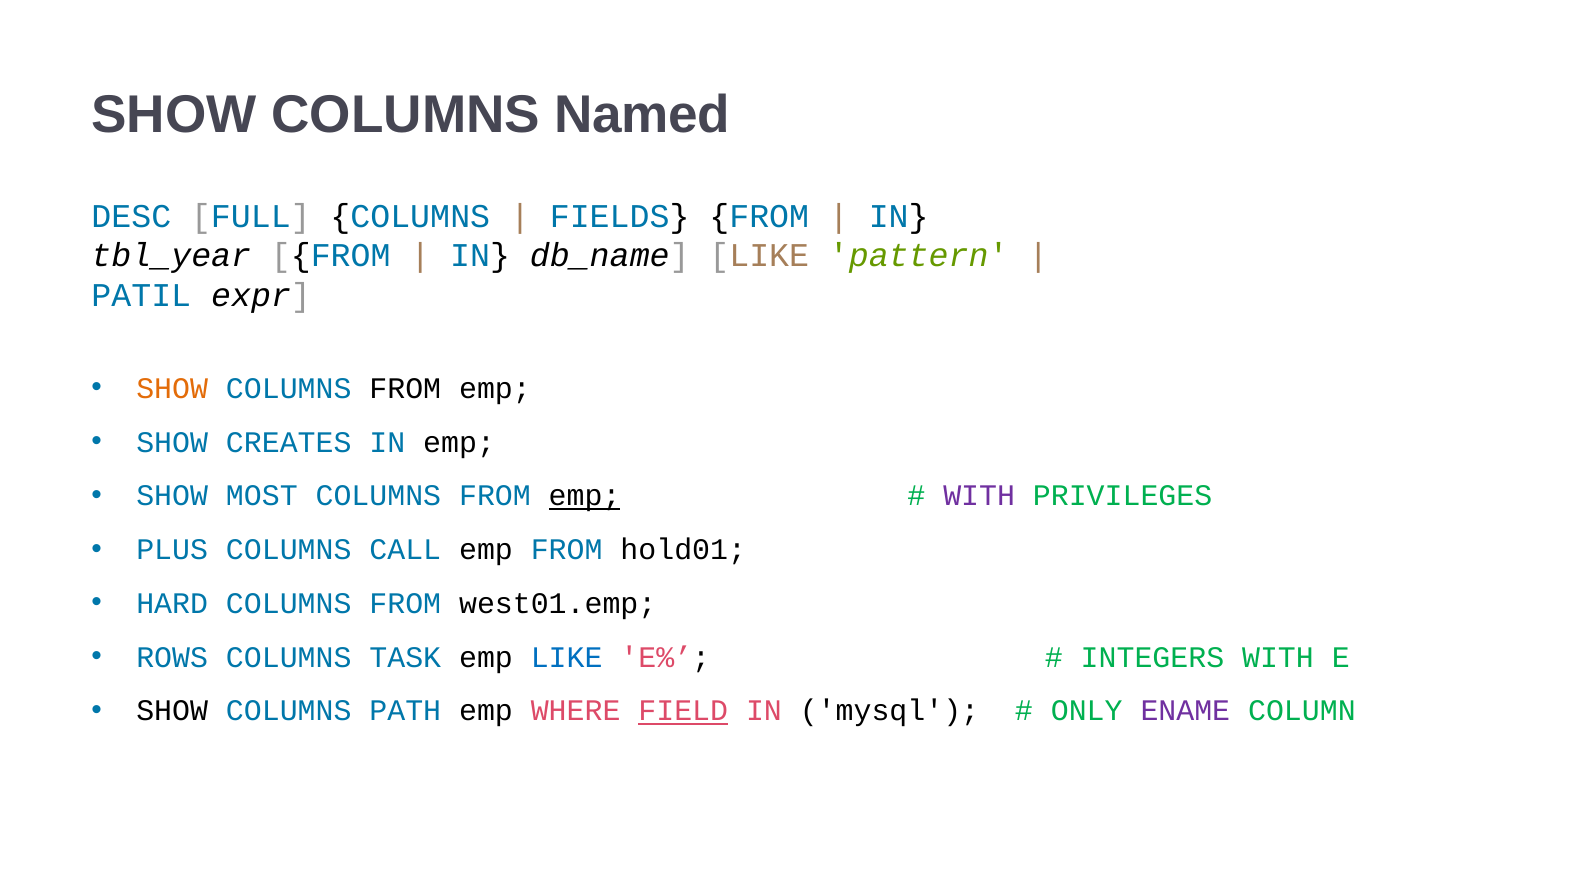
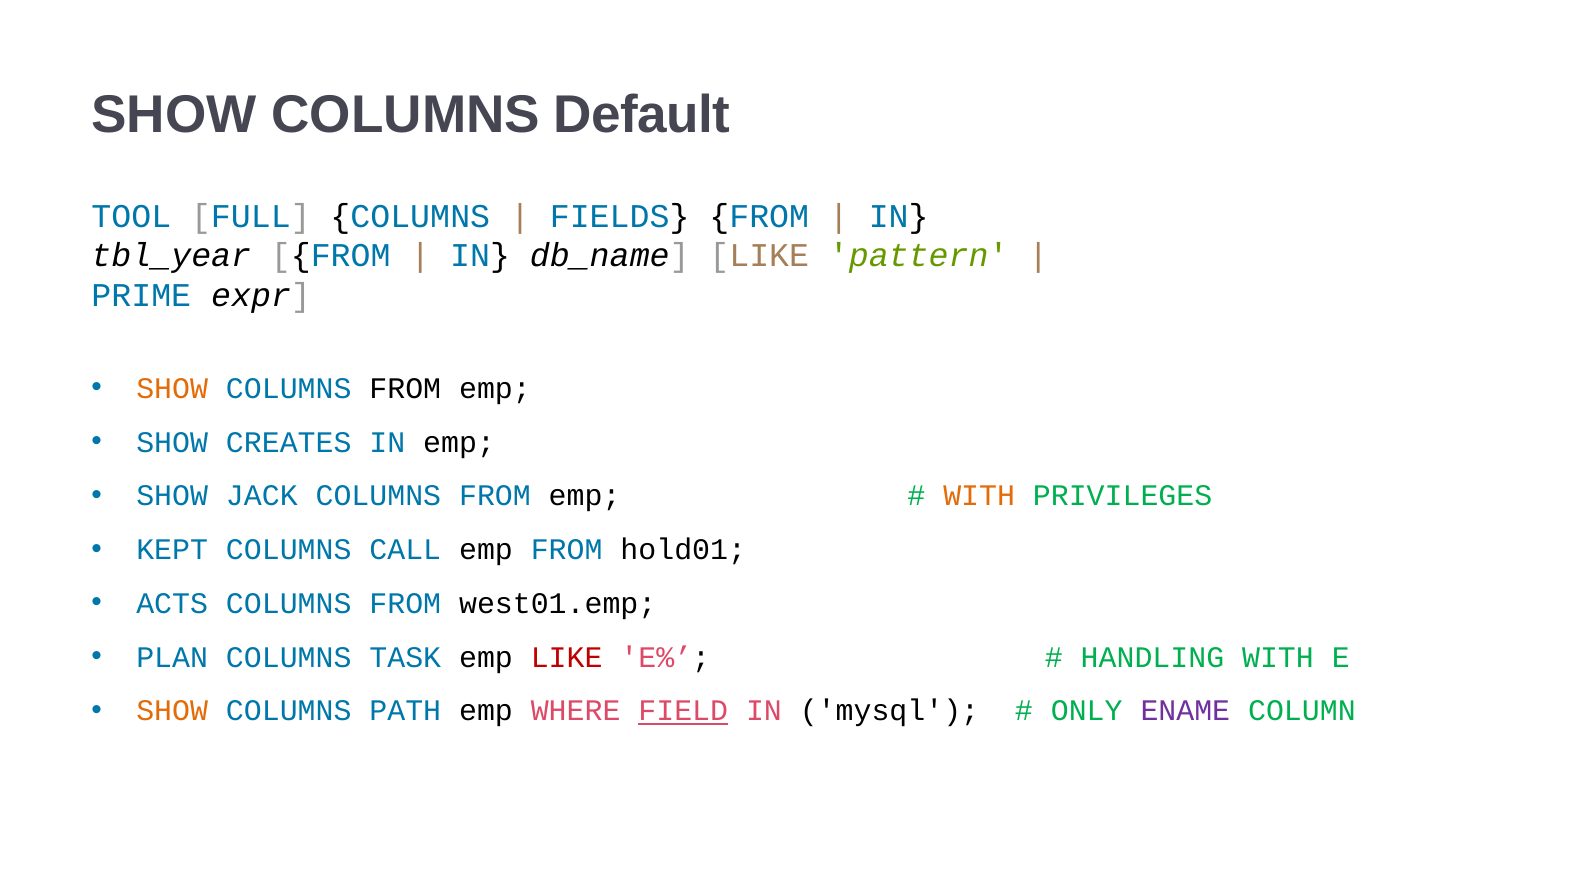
Named: Named -> Default
DESC: DESC -> TOOL
PATIL: PATIL -> PRIME
MOST: MOST -> JACK
emp at (585, 496) underline: present -> none
WITH at (979, 496) colour: purple -> orange
PLUS: PLUS -> KEPT
HARD: HARD -> ACTS
ROWS: ROWS -> PLAN
LIKE at (567, 658) colour: blue -> red
INTEGERS: INTEGERS -> HANDLING
SHOW at (172, 712) colour: black -> orange
